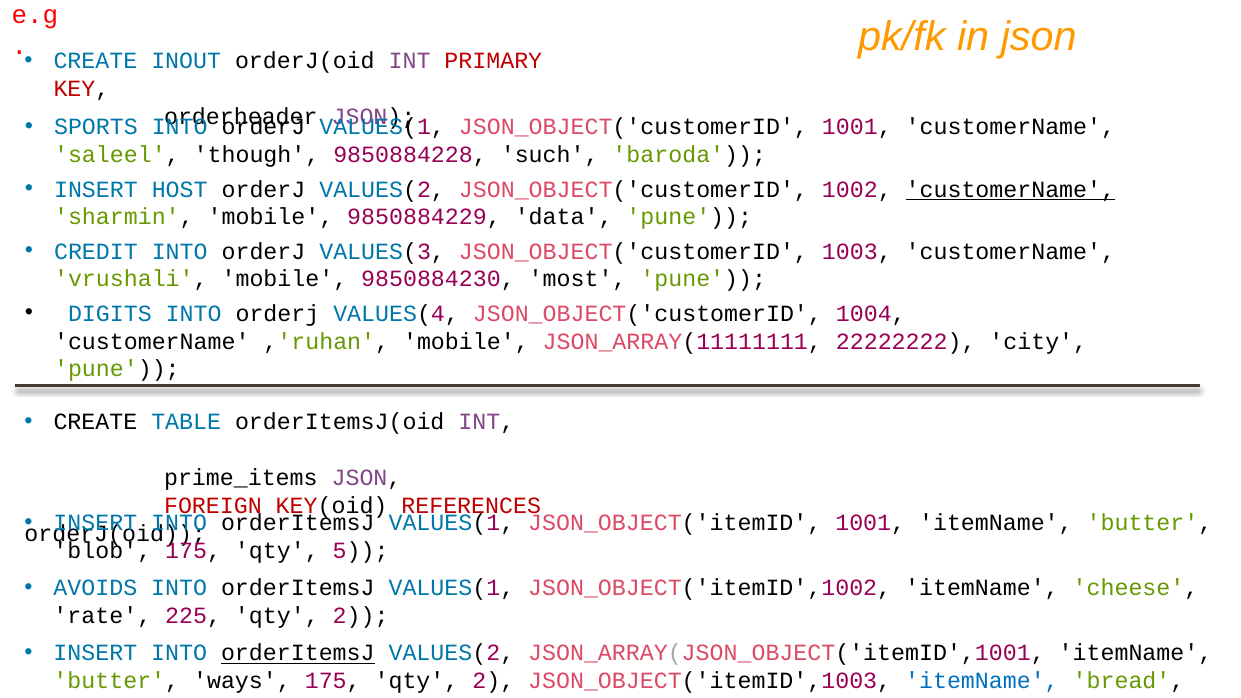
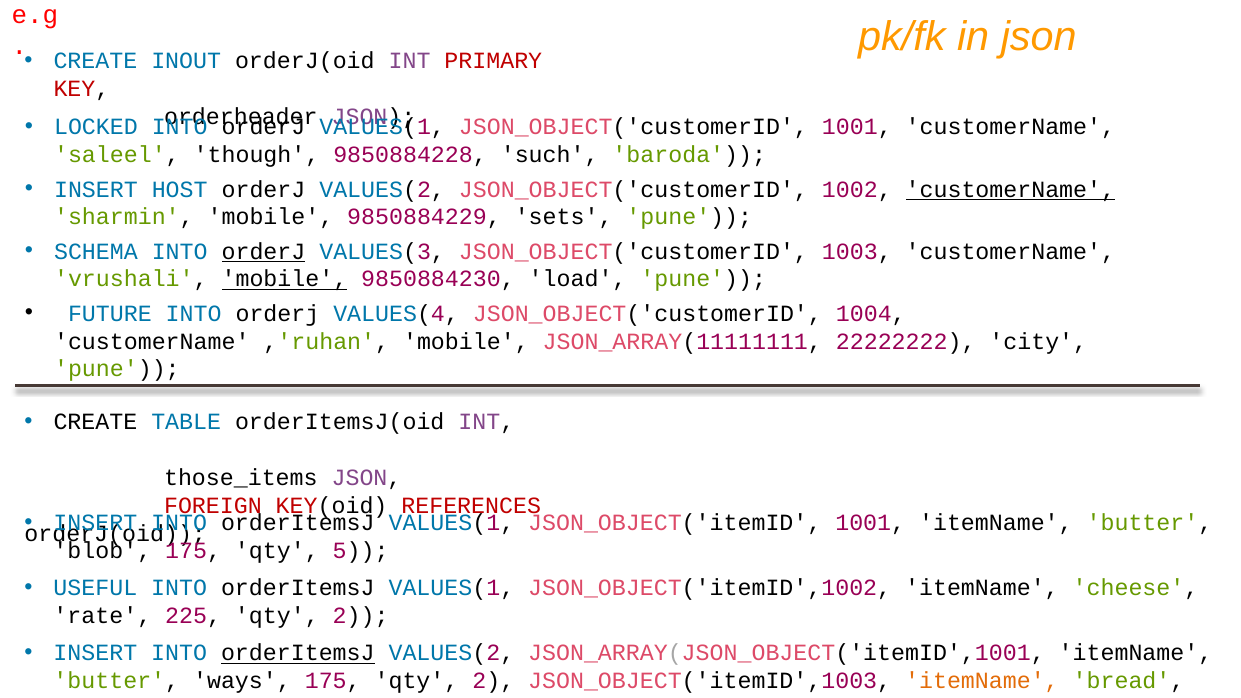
SPORTS: SPORTS -> LOCKED
data: data -> sets
CREDIT: CREDIT -> SCHEMA
orderJ at (263, 251) underline: none -> present
mobile at (284, 279) underline: none -> present
most: most -> load
DIGITS: DIGITS -> FUTURE
prime_items: prime_items -> those_items
AVOIDS: AVOIDS -> USEFUL
itemName at (982, 681) colour: blue -> orange
